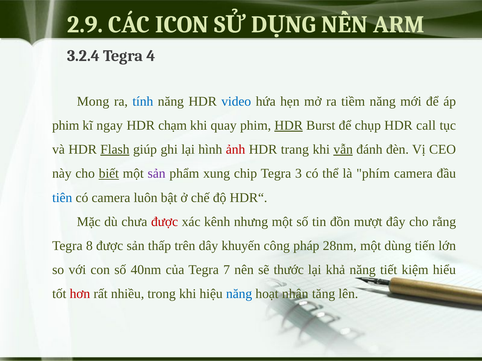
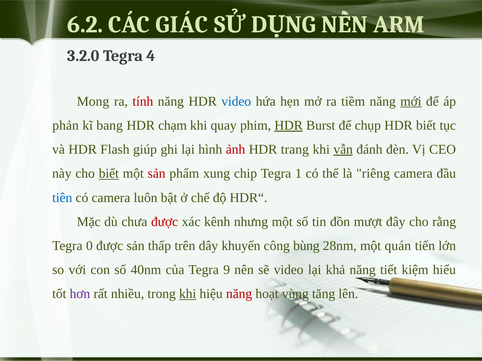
2.9: 2.9 -> 6.2
ICON: ICON -> GIÁC
3.2.4: 3.2.4 -> 3.2.0
tính colour: blue -> red
mới underline: none -> present
phim at (66, 126): phim -> phản
ngay: ngay -> bang
HDR call: call -> biết
Flash underline: present -> none
sản at (157, 174) colour: purple -> red
3: 3 -> 1
phím: phím -> riêng
8: 8 -> 0
pháp: pháp -> bùng
dùng: dùng -> quán
7: 7 -> 9
sẽ thước: thước -> video
hơn colour: red -> purple
khi at (188, 294) underline: none -> present
năng at (239, 294) colour: blue -> red
nhân: nhân -> vùng
